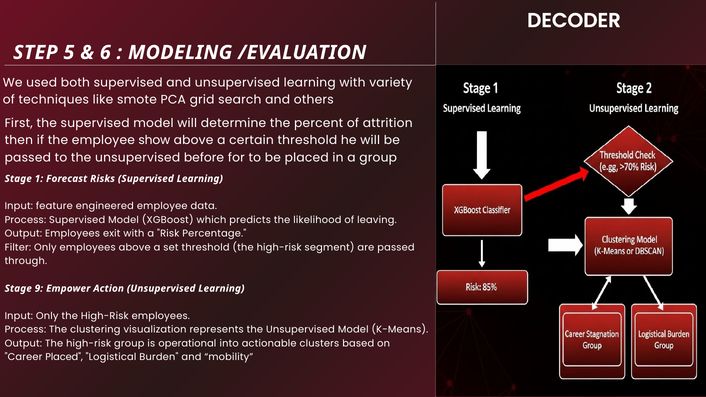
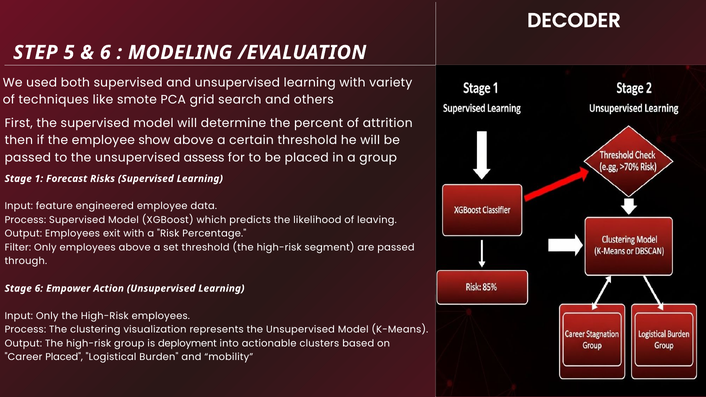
before: before -> assess
Stage 9: 9 -> 6
operational: operational -> deployment
